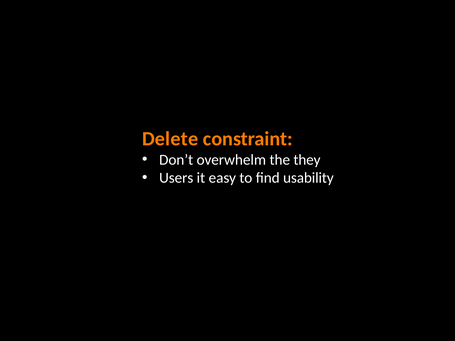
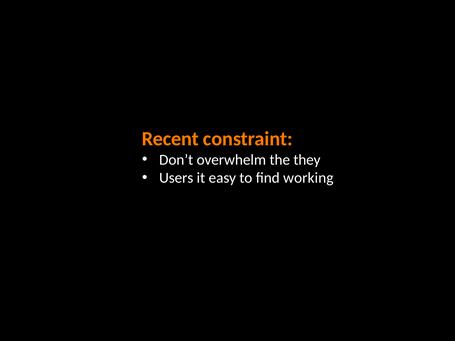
Delete: Delete -> Recent
usability: usability -> working
